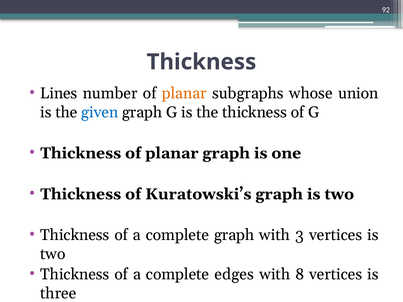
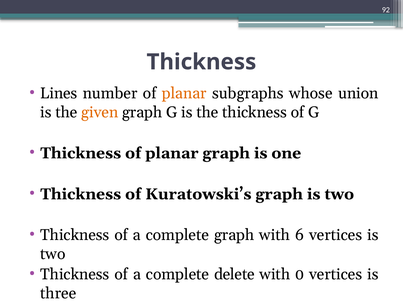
given colour: blue -> orange
3: 3 -> 6
edges: edges -> delete
8: 8 -> 0
